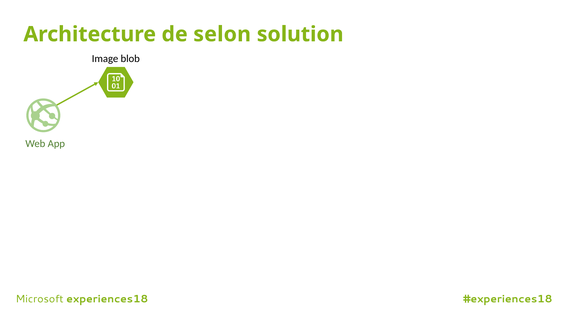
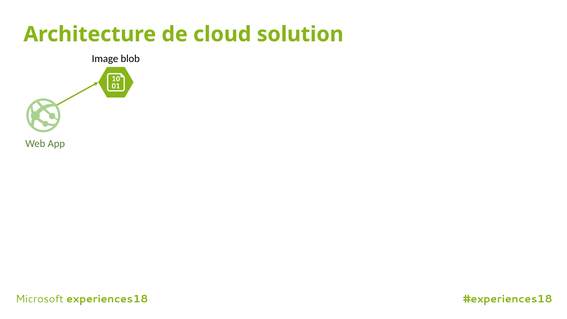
selon: selon -> cloud
